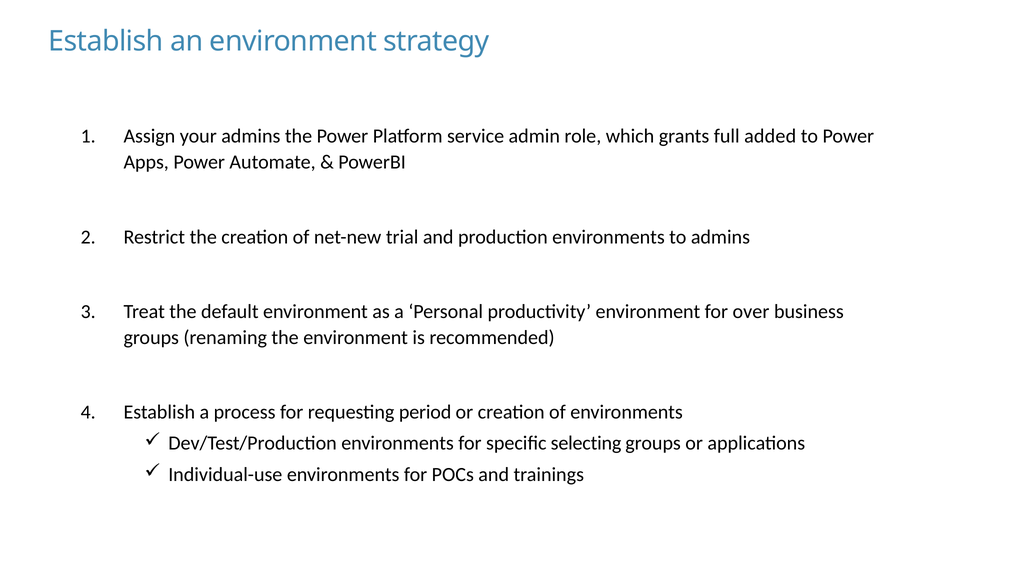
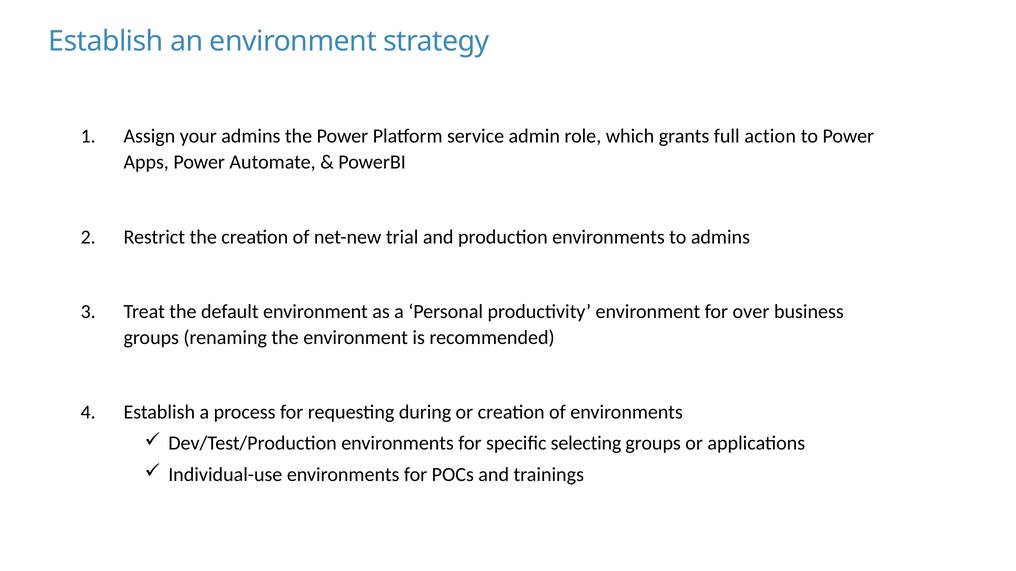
added: added -> action
period: period -> during
